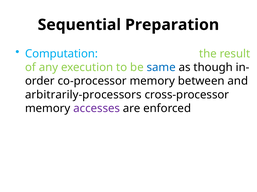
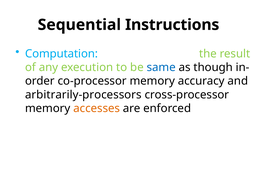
Preparation: Preparation -> Instructions
between: between -> accuracy
accesses colour: purple -> orange
